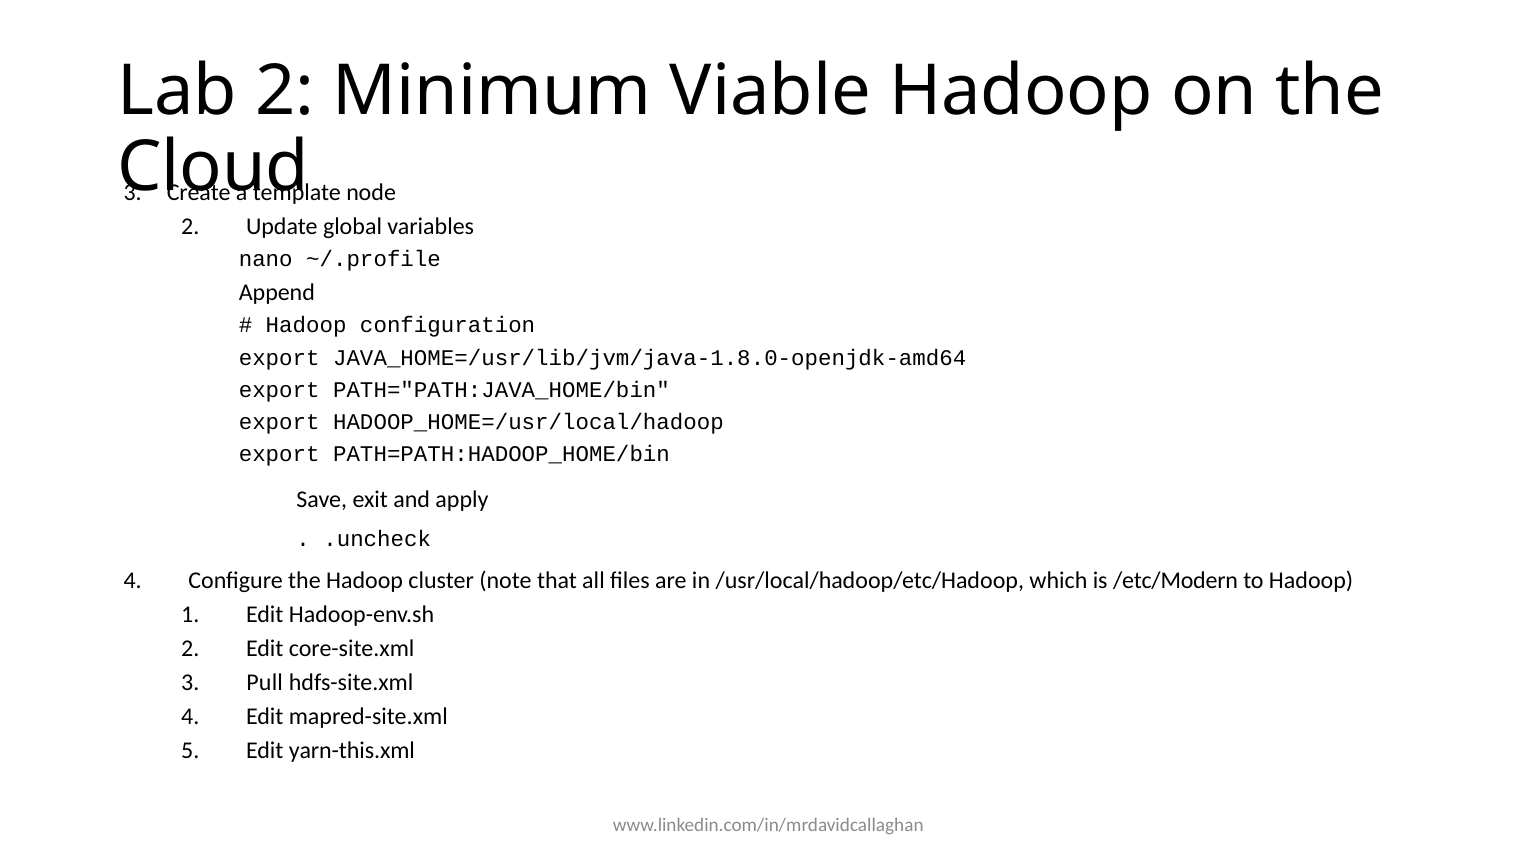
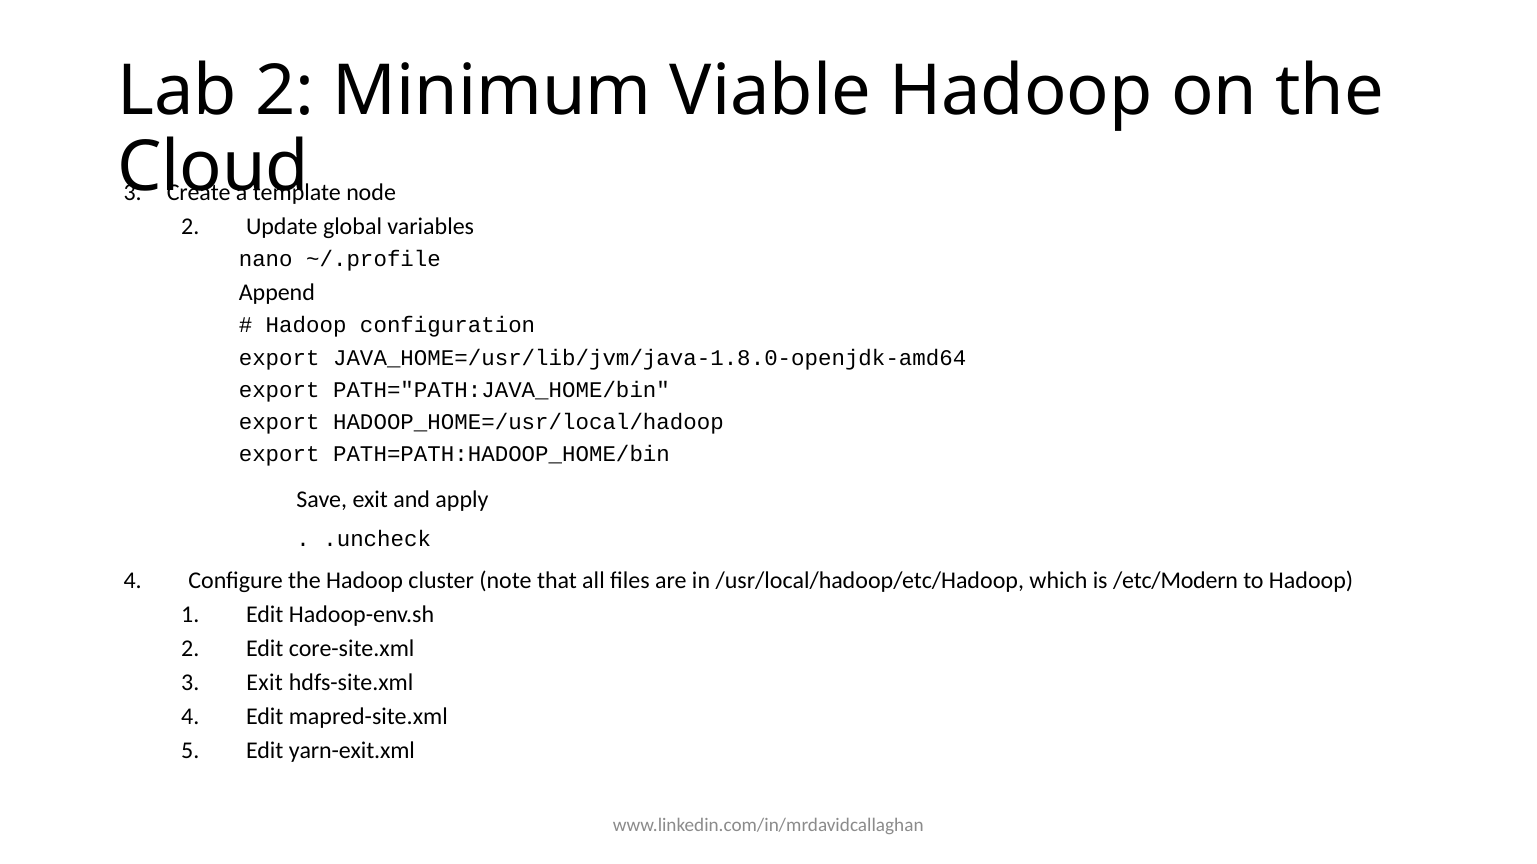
Pull at (265, 683): Pull -> Exit
yarn-this.xml: yarn-this.xml -> yarn-exit.xml
